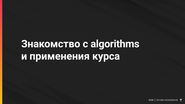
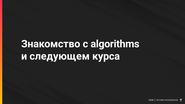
применения: применения -> следующем
